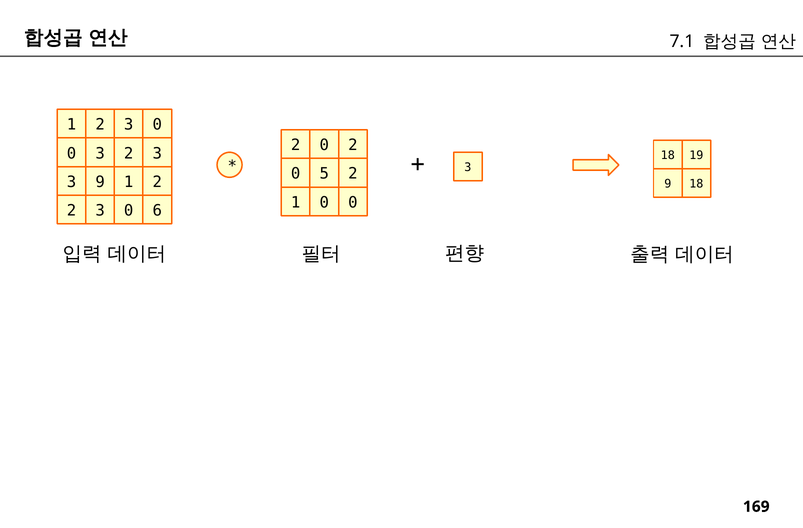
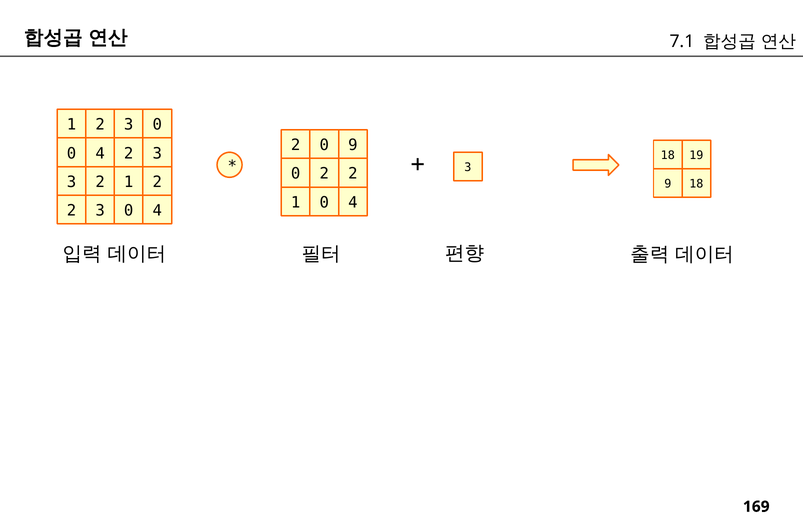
0 2: 2 -> 9
3 at (100, 153): 3 -> 4
0 5: 5 -> 2
3 9: 9 -> 2
1 0 0: 0 -> 4
3 0 6: 6 -> 4
